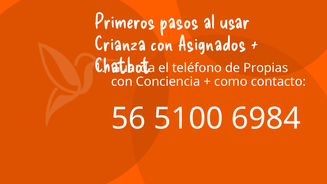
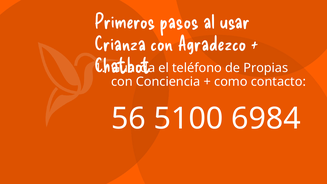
Asignados: Asignados -> Agradezco
